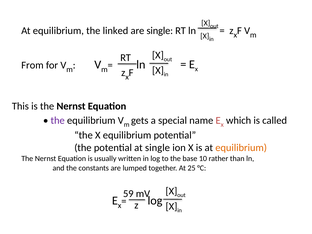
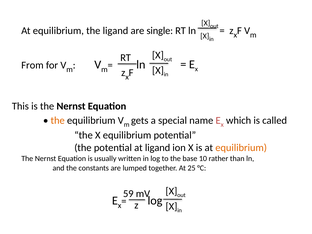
the linked: linked -> ligand
the at (58, 120) colour: purple -> orange
at single: single -> ligand
